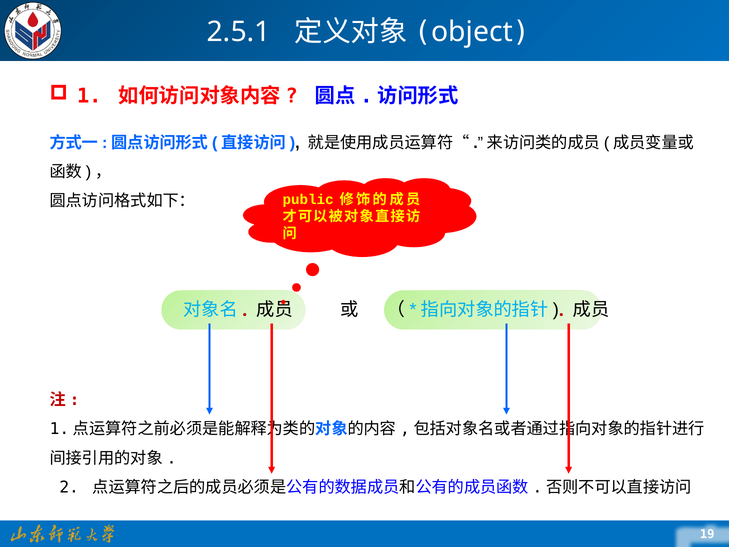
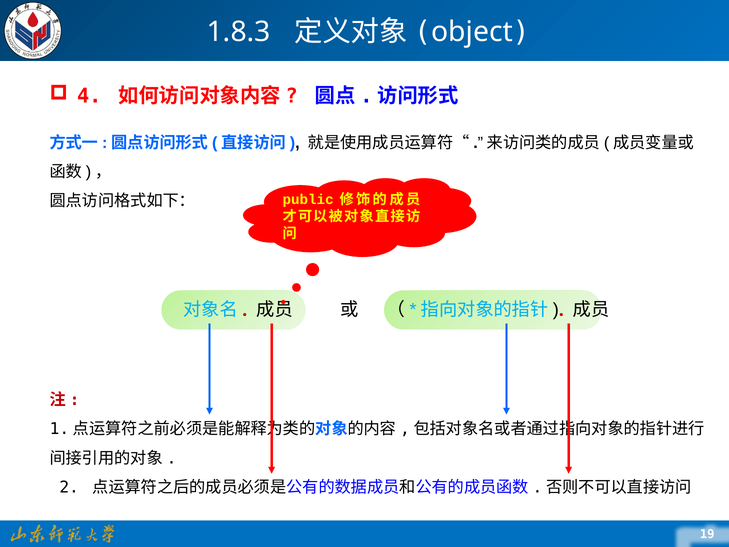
2.5.1: 2.5.1 -> 1.8.3
1: 1 -> 4
